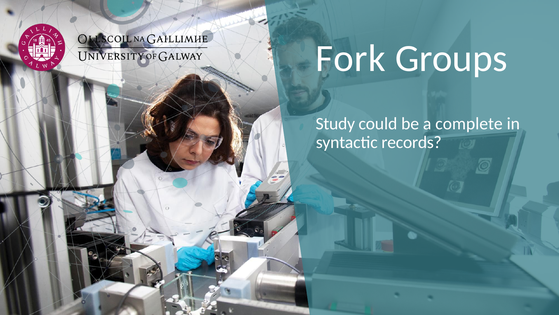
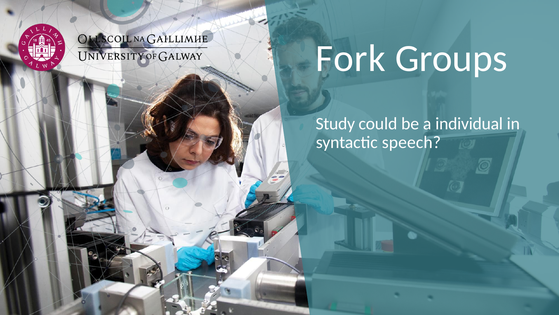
complete: complete -> individual
records: records -> speech
